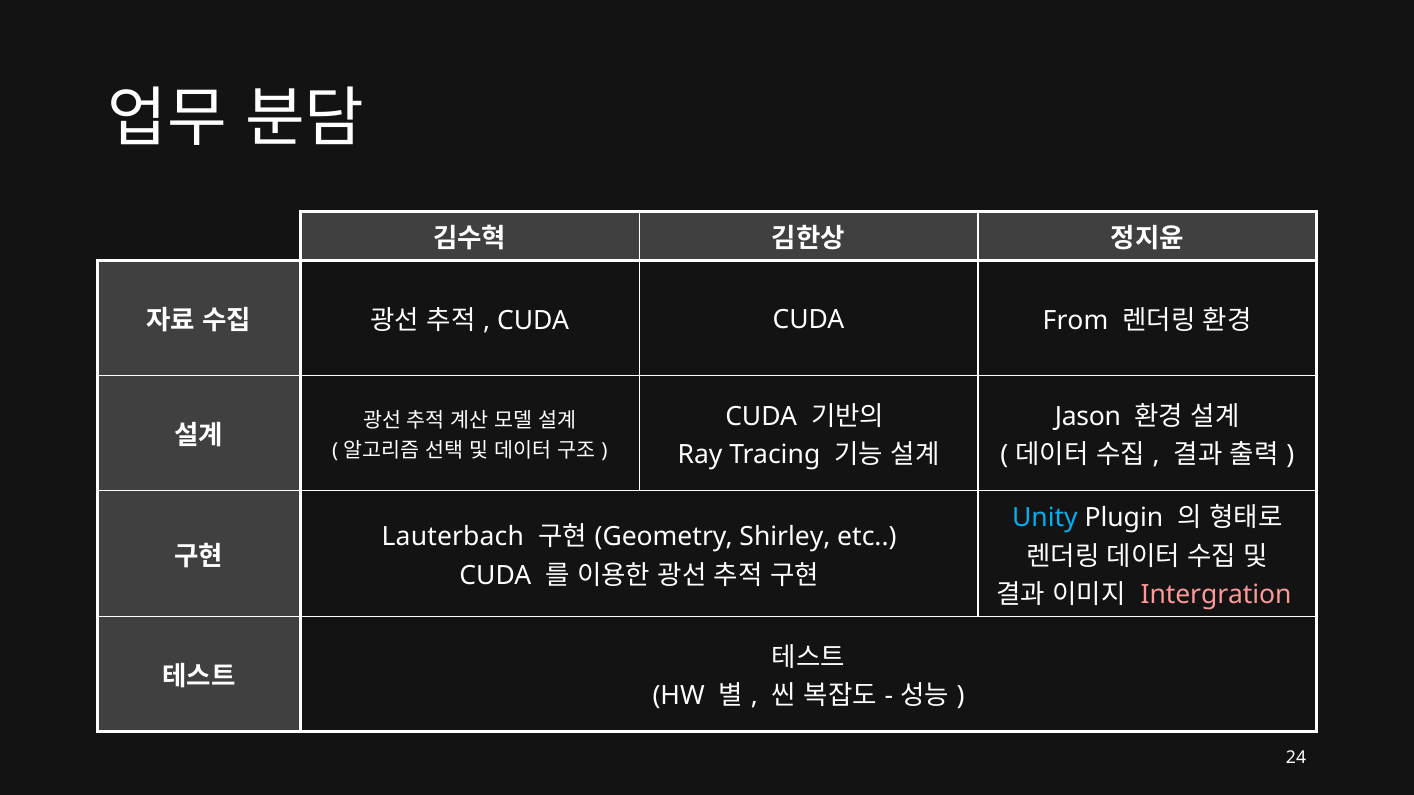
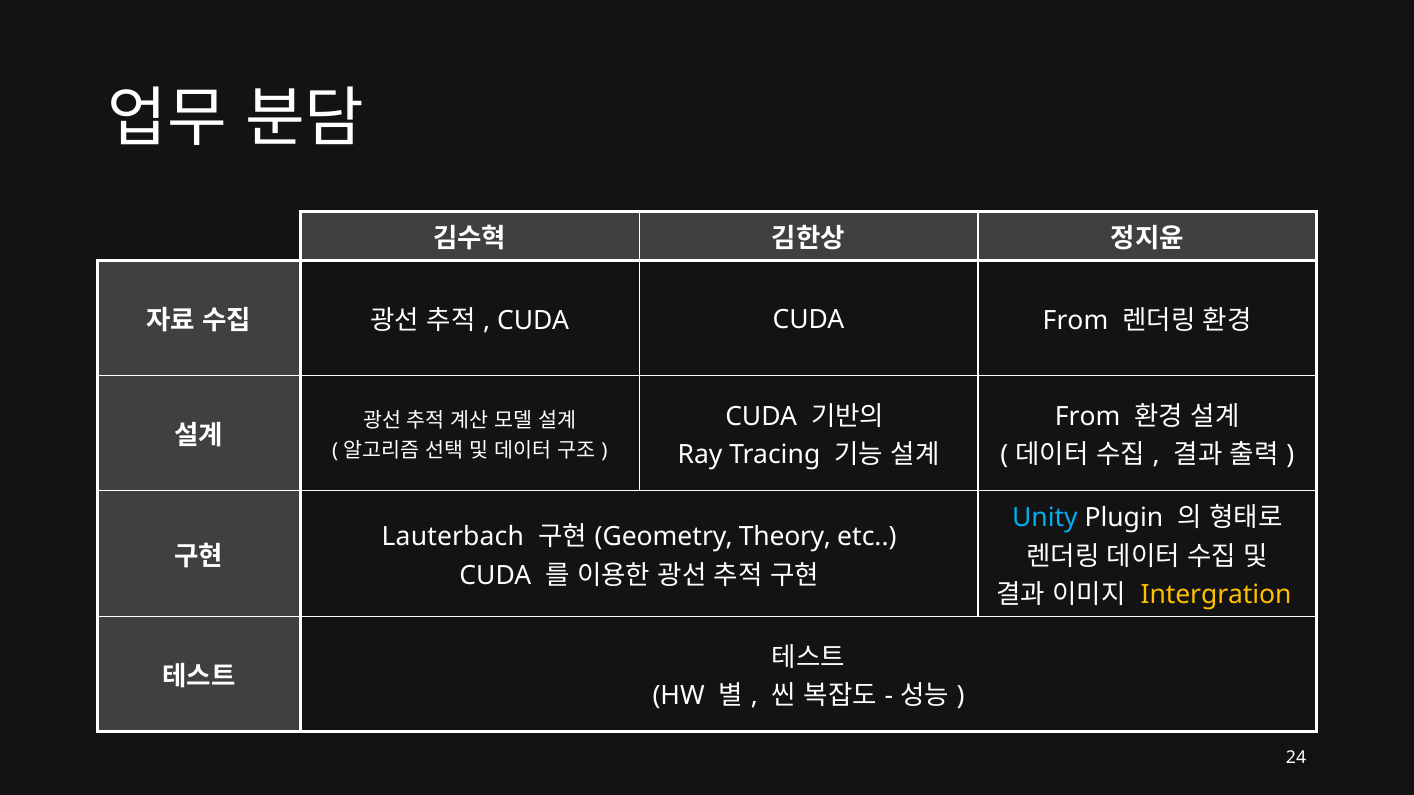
Jason at (1088, 417): Jason -> From
Shirley: Shirley -> Theory
Intergration colour: pink -> yellow
